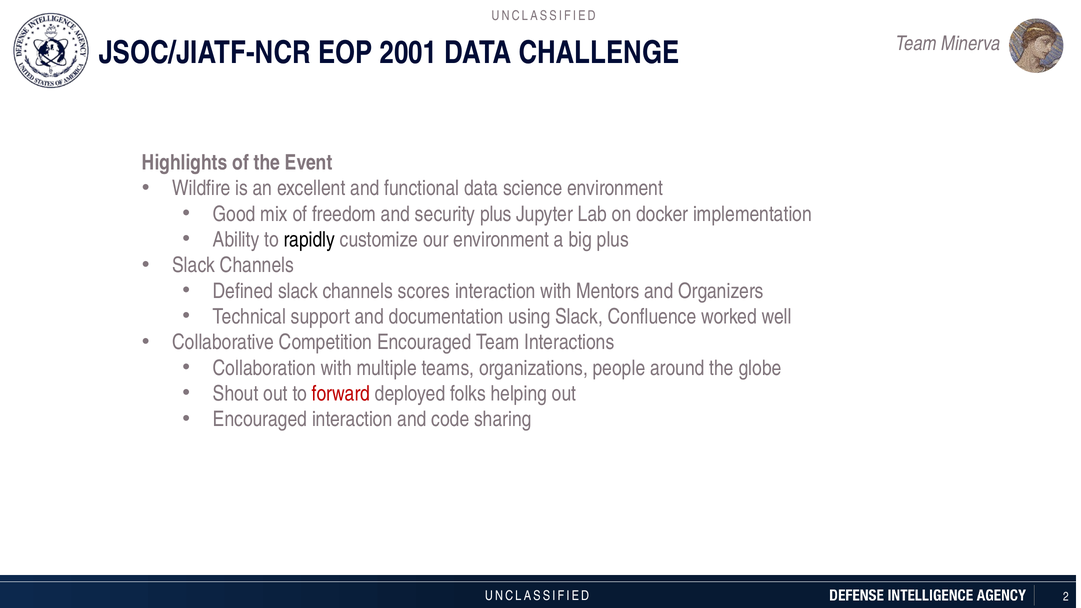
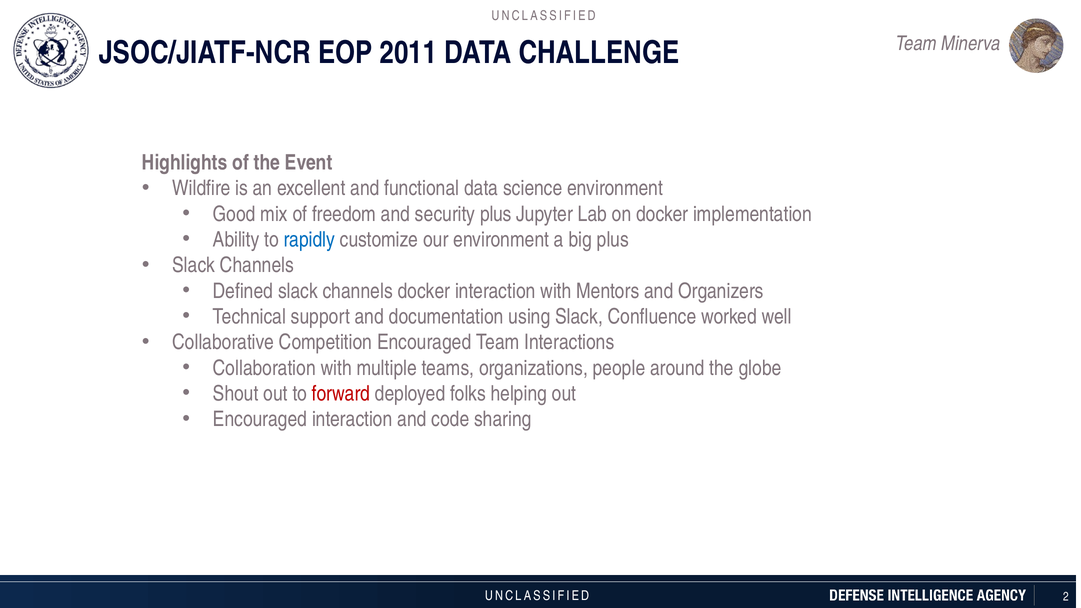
2001: 2001 -> 2011
rapidly colour: black -> blue
channels scores: scores -> docker
